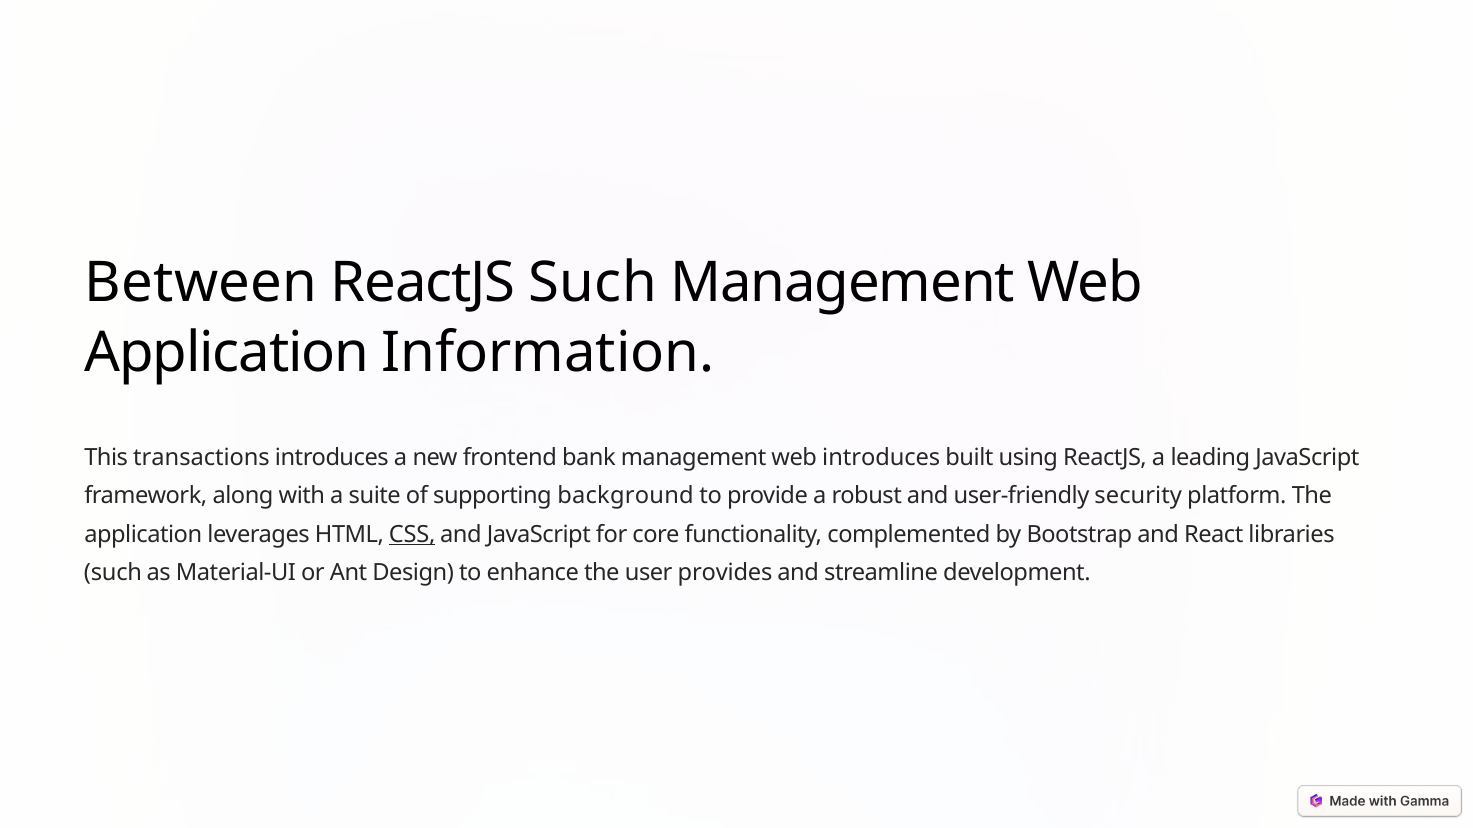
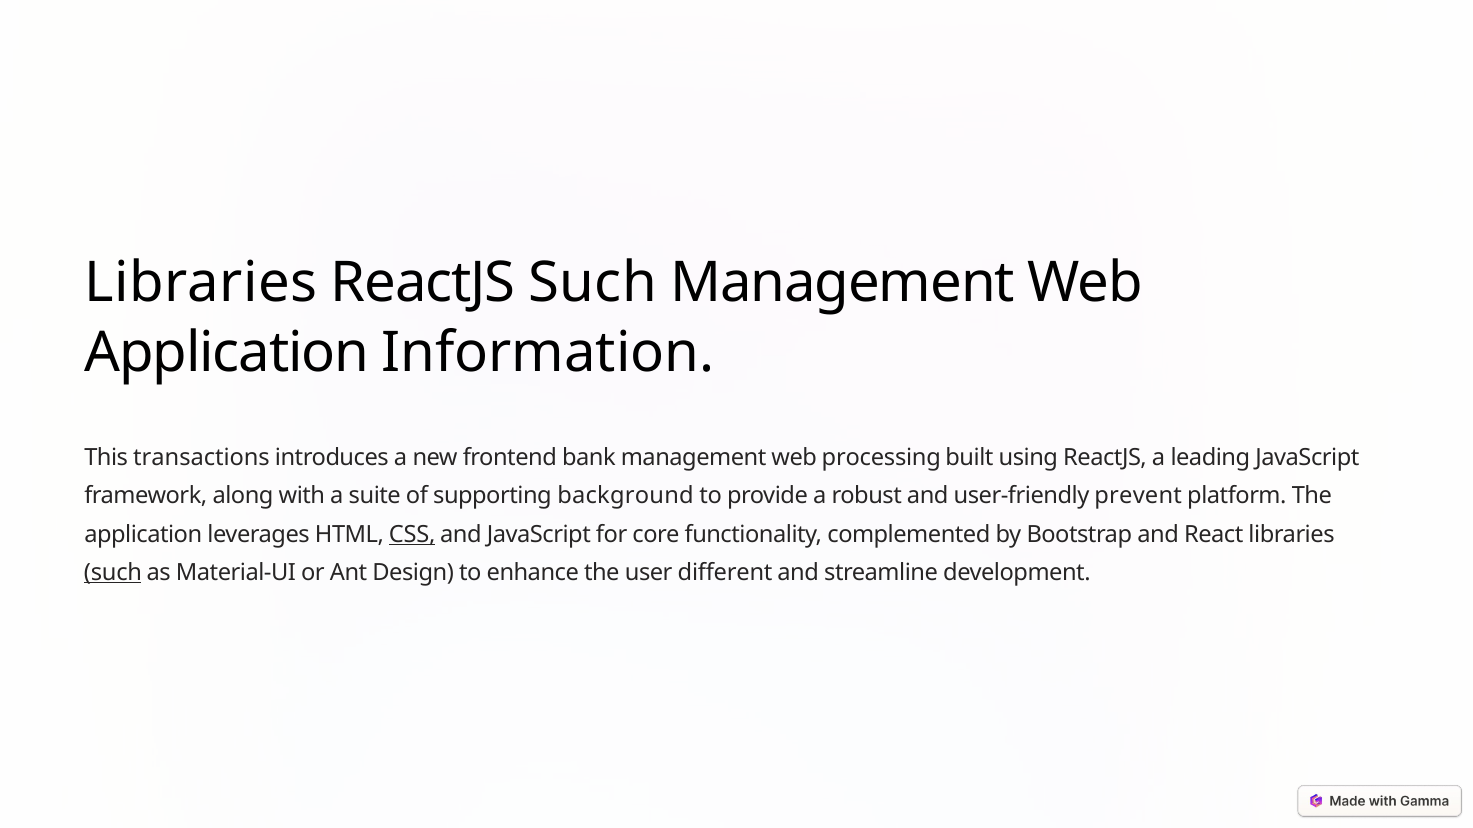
Between at (201, 283): Between -> Libraries
web introduces: introduces -> processing
security: security -> prevent
such at (113, 573) underline: none -> present
provides: provides -> different
